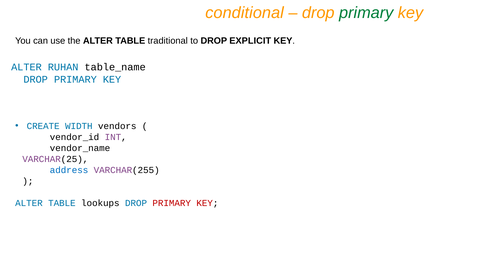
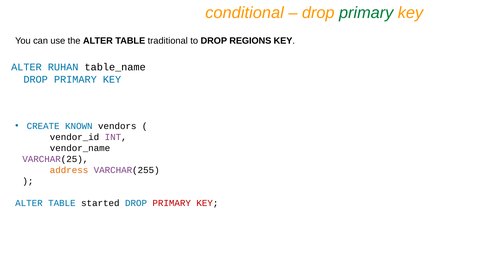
EXPLICIT: EXPLICIT -> REGIONS
WIDTH: WIDTH -> KNOWN
address colour: blue -> orange
lookups: lookups -> started
